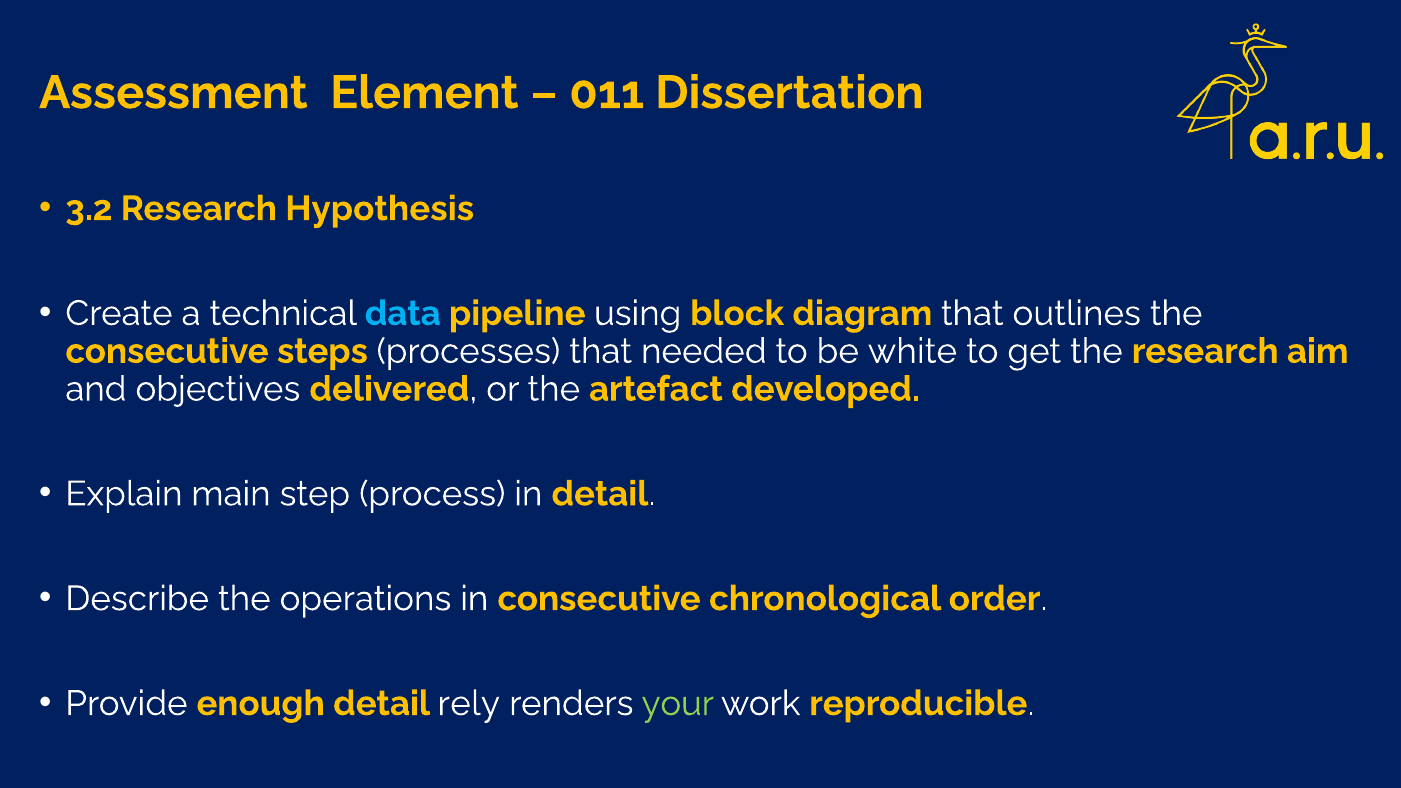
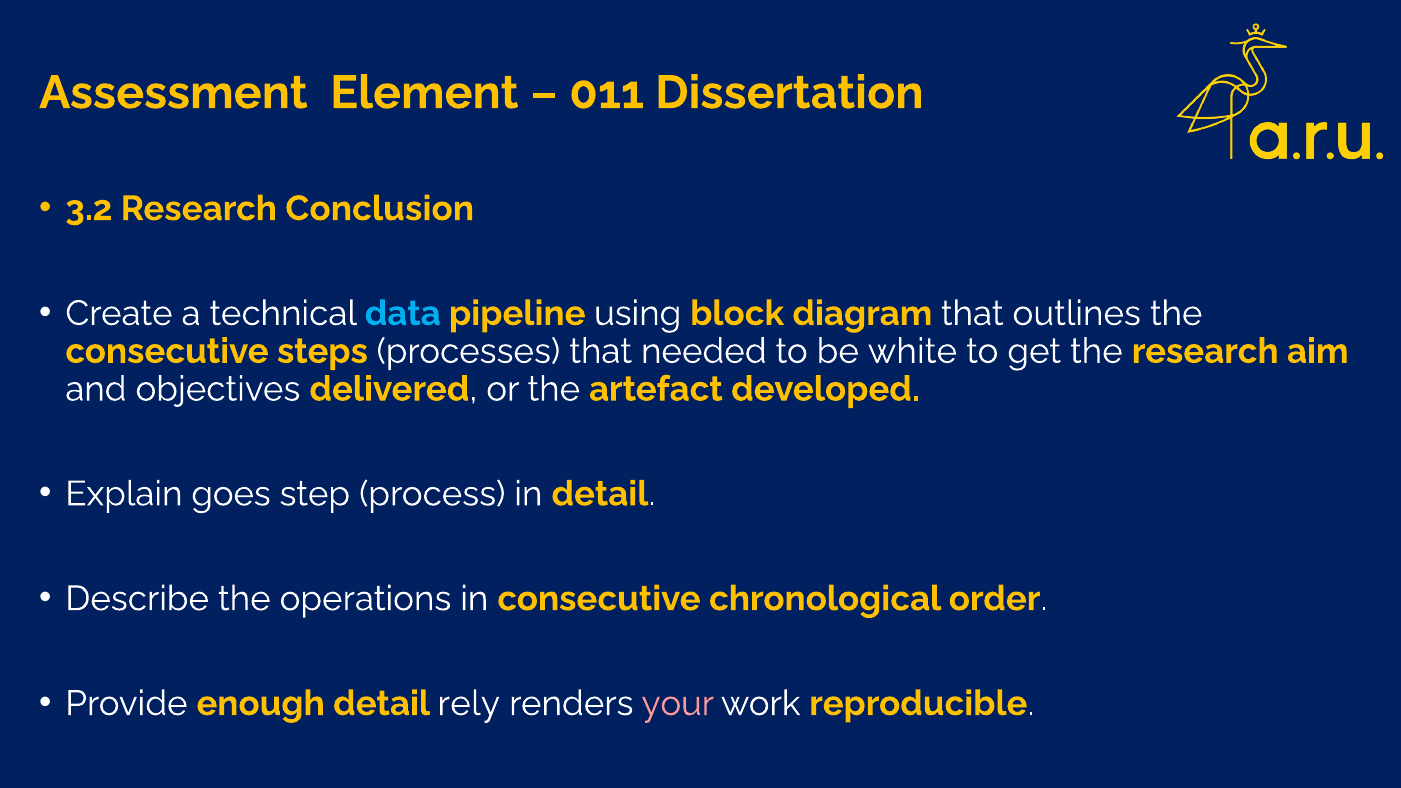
Hypothesis: Hypothesis -> Conclusion
main: main -> goes
your colour: light green -> pink
